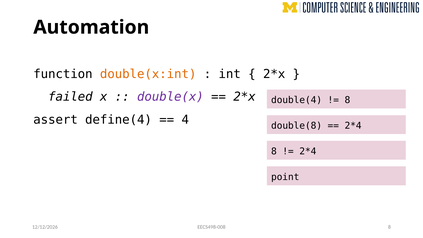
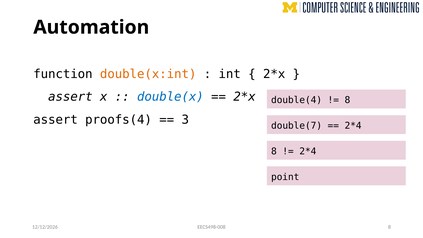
failed at (70, 97): failed -> assert
double(x colour: purple -> blue
define(4: define(4 -> proofs(4
4: 4 -> 3
double(8: double(8 -> double(7
